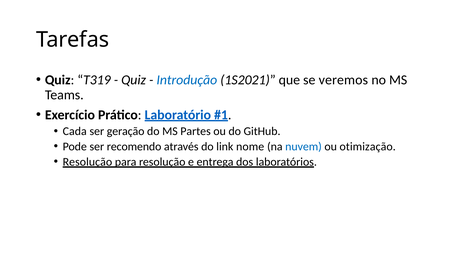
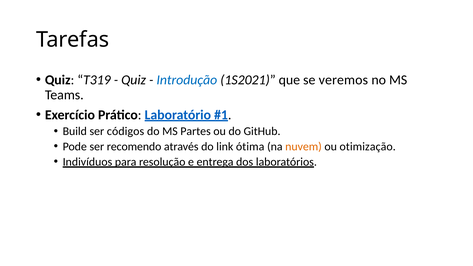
Cada: Cada -> Build
geração: geração -> códigos
nome: nome -> ótima
nuvem colour: blue -> orange
Resolução at (87, 162): Resolução -> Indivíduos
